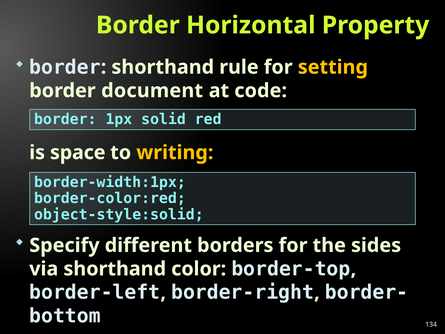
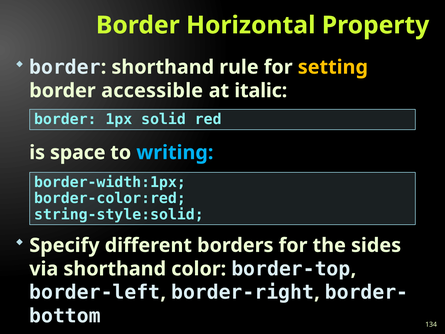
document: document -> accessible
code: code -> italic
writing colour: yellow -> light blue
object-style:solid: object-style:solid -> string-style:solid
